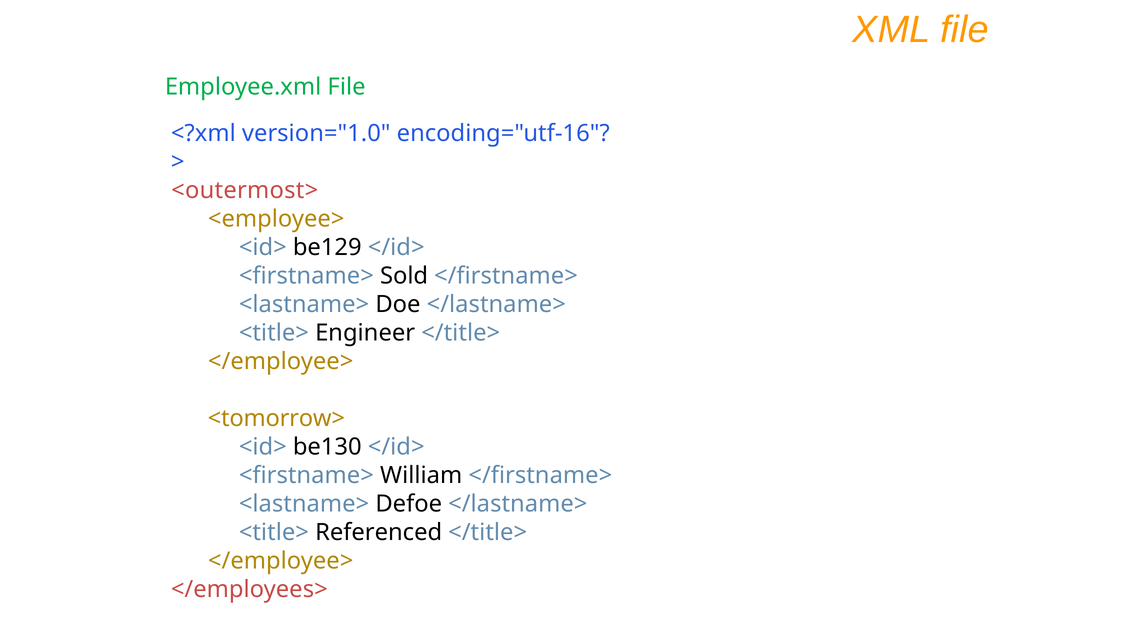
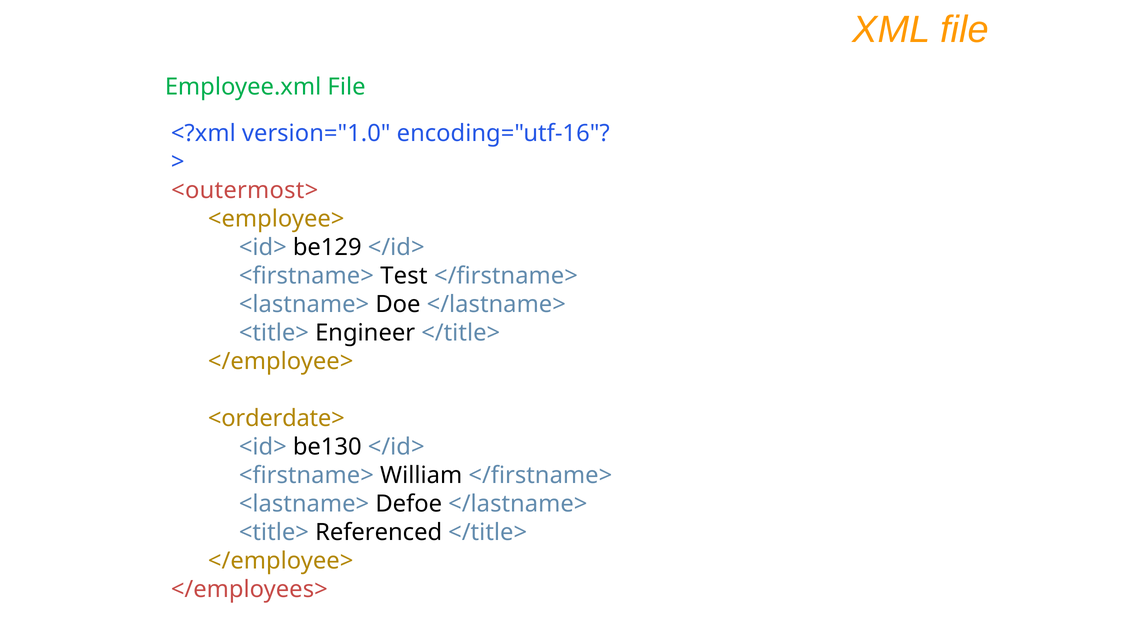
Sold: Sold -> Test
<tomorrow>: <tomorrow> -> <orderdate>
